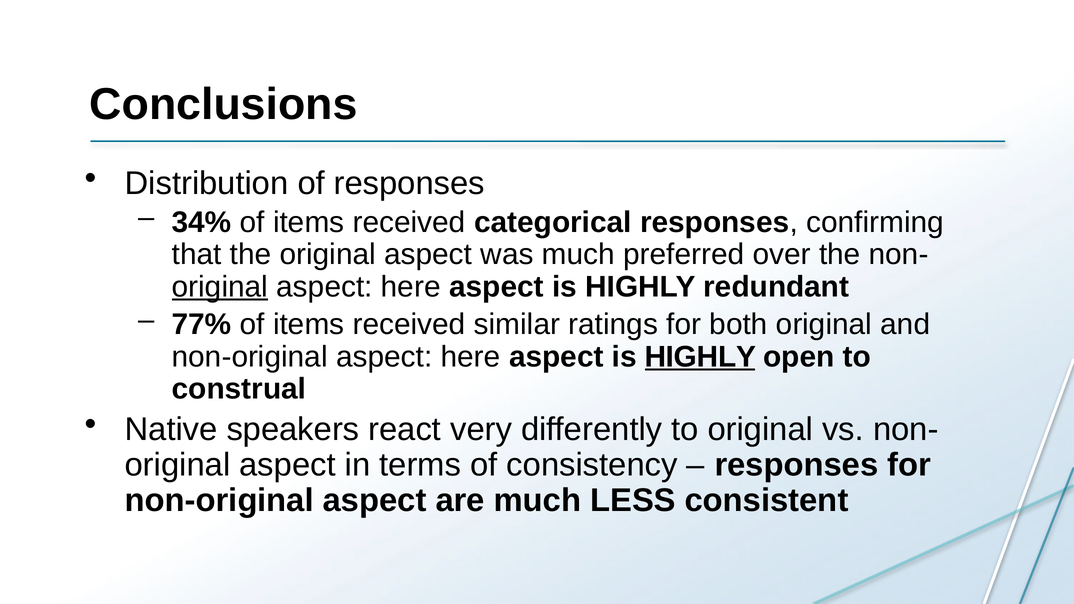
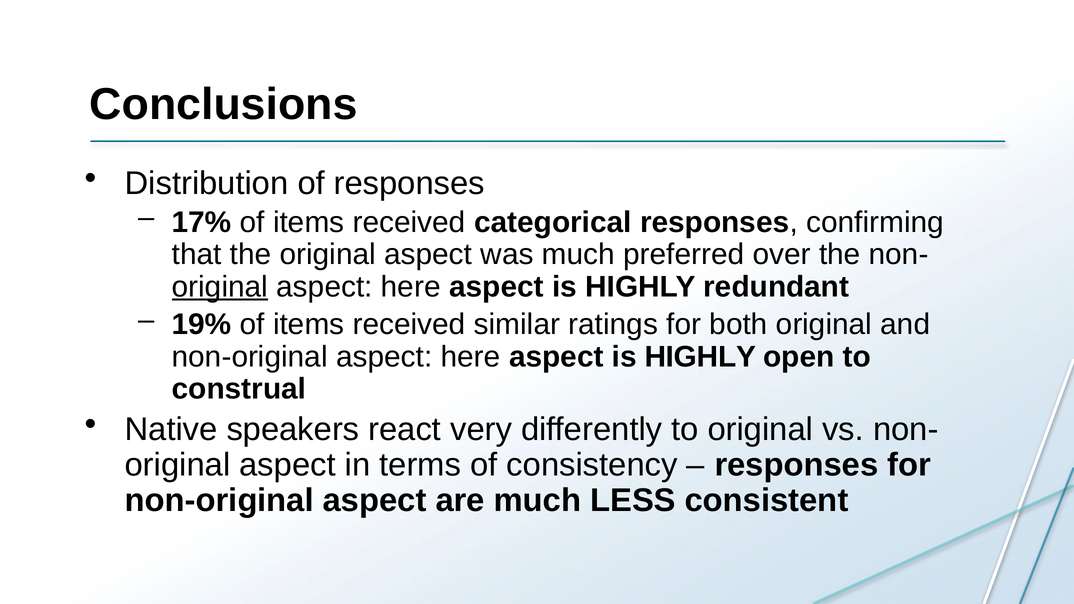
34%: 34% -> 17%
77%: 77% -> 19%
HIGHLY at (700, 357) underline: present -> none
